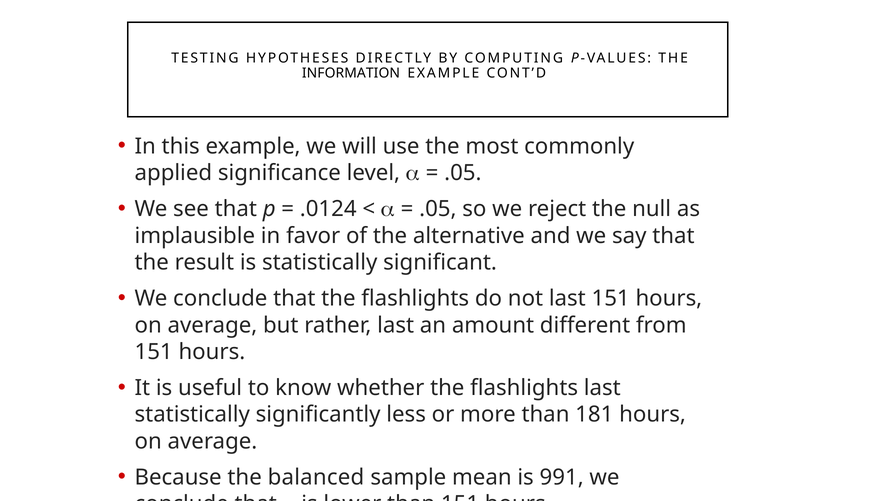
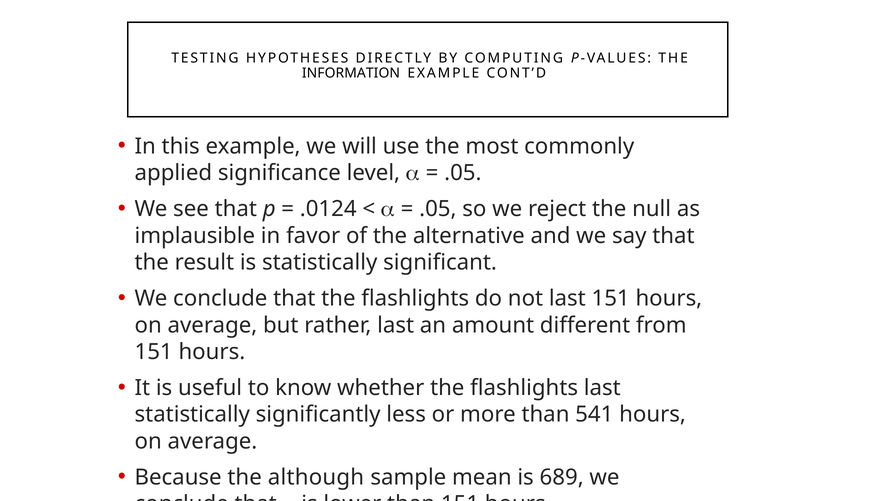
181: 181 -> 541
balanced: balanced -> although
991: 991 -> 689
